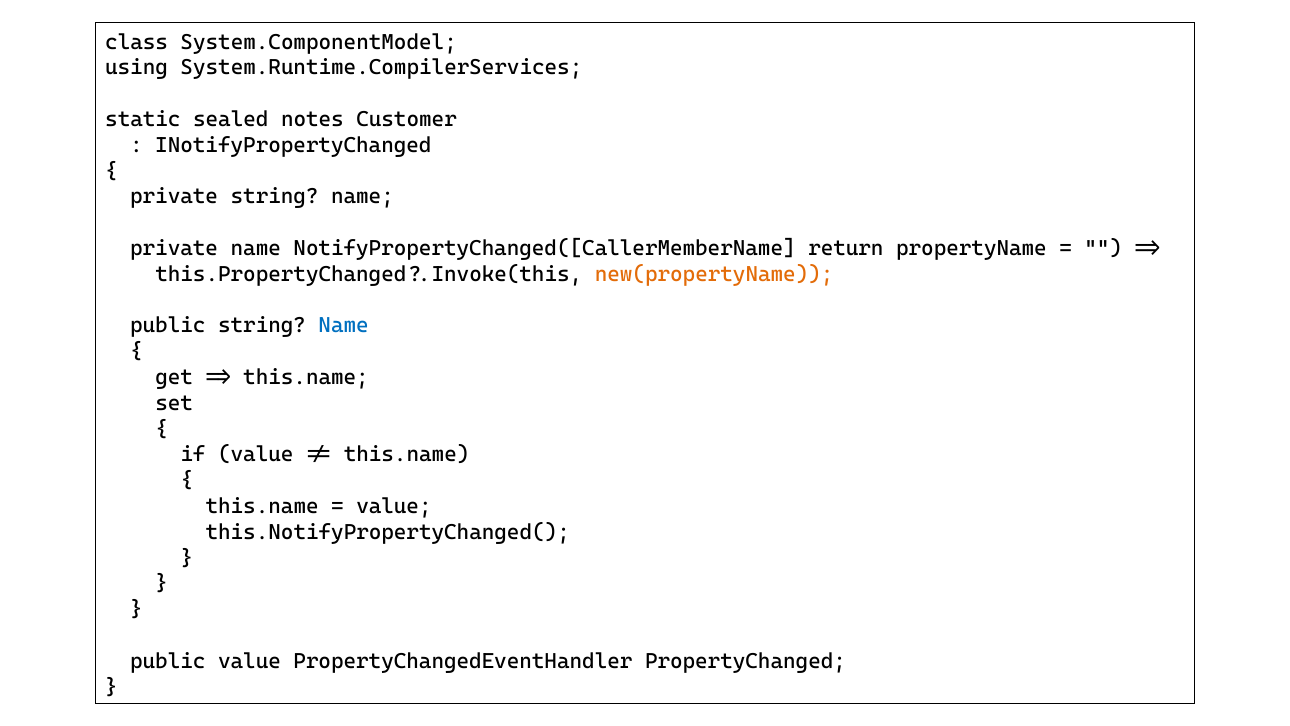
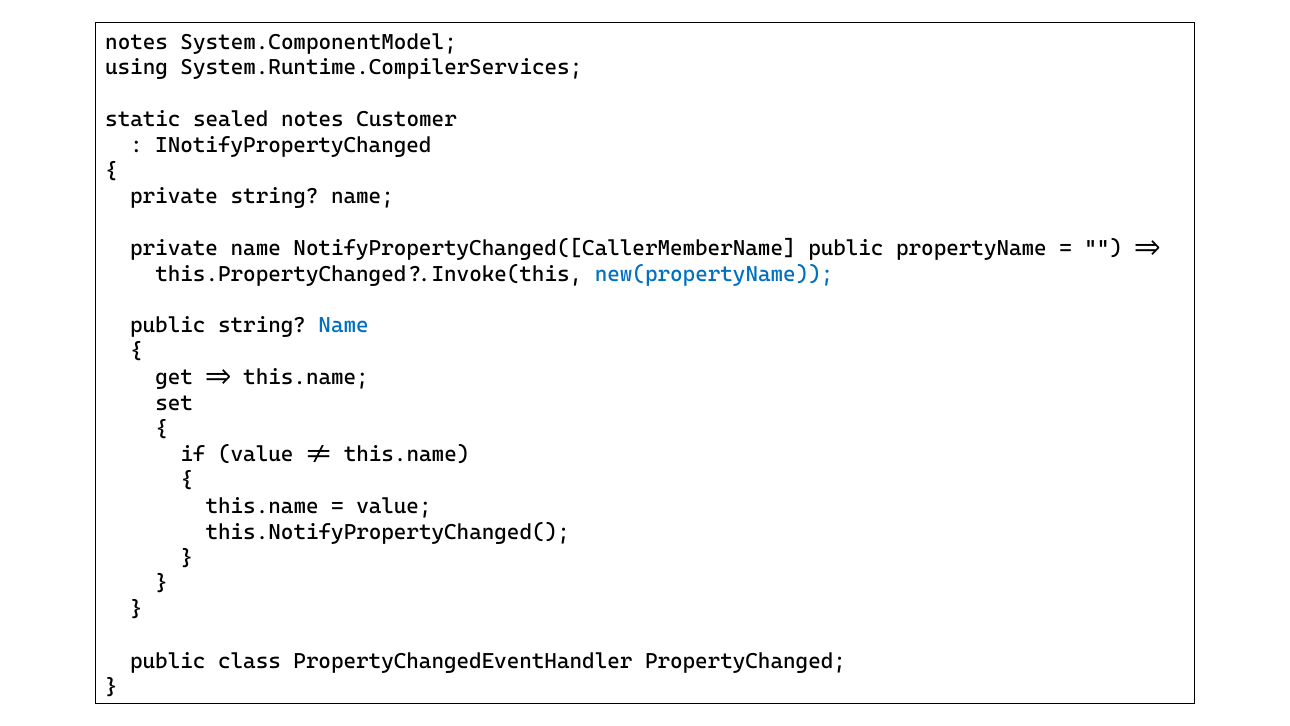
class at (137, 42): class -> notes
NotifyPropertyChanged([CallerMemberName return: return -> public
new(propertyName colour: orange -> blue
public value: value -> class
